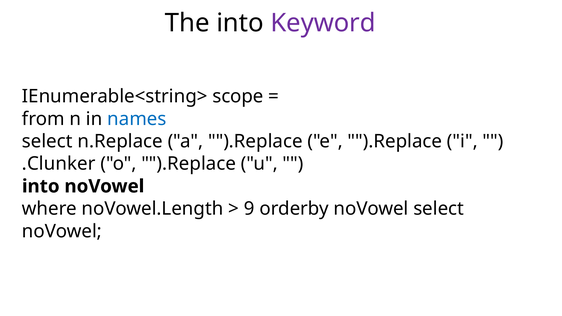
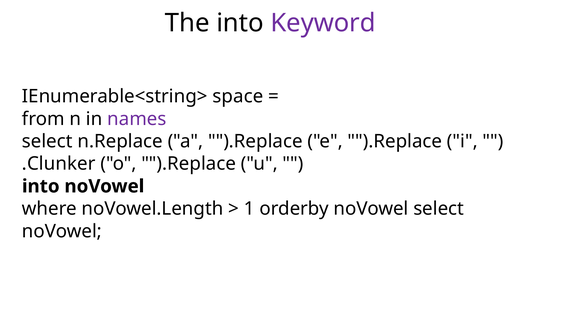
scope: scope -> space
names colour: blue -> purple
9: 9 -> 1
